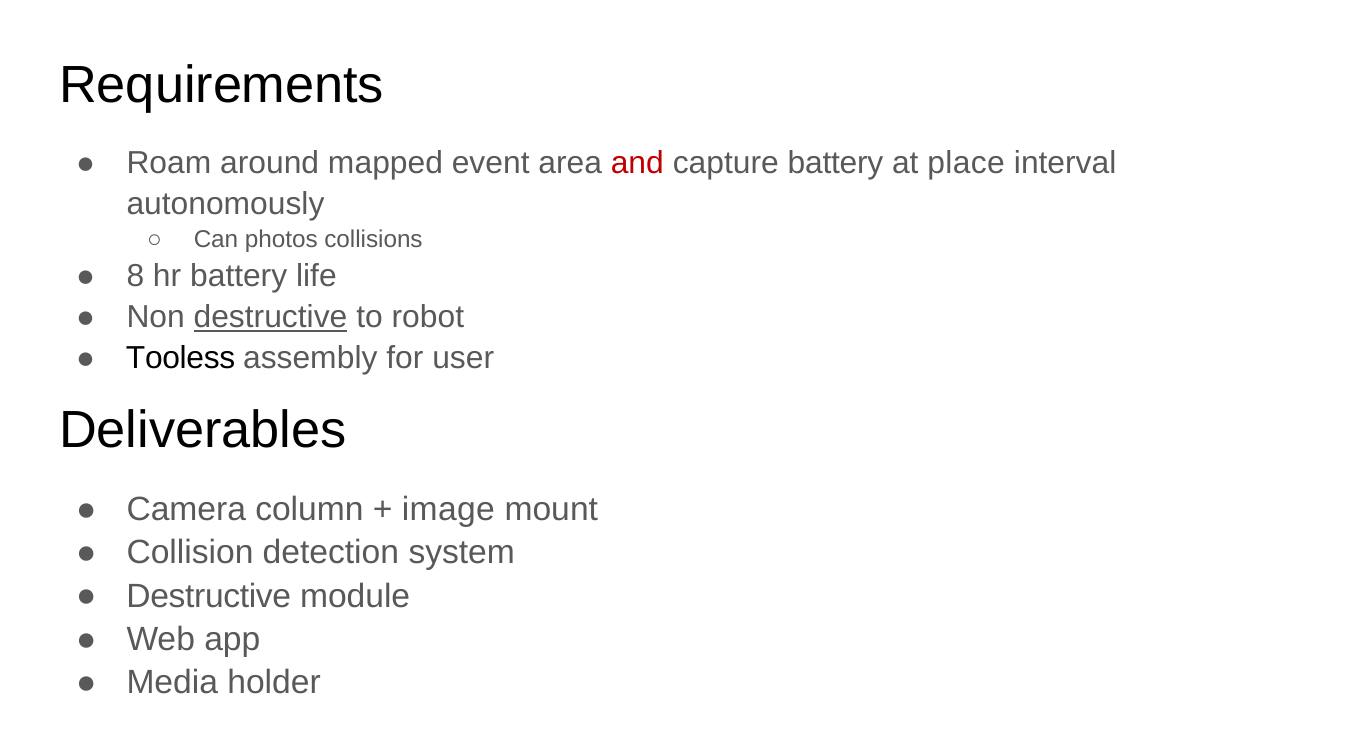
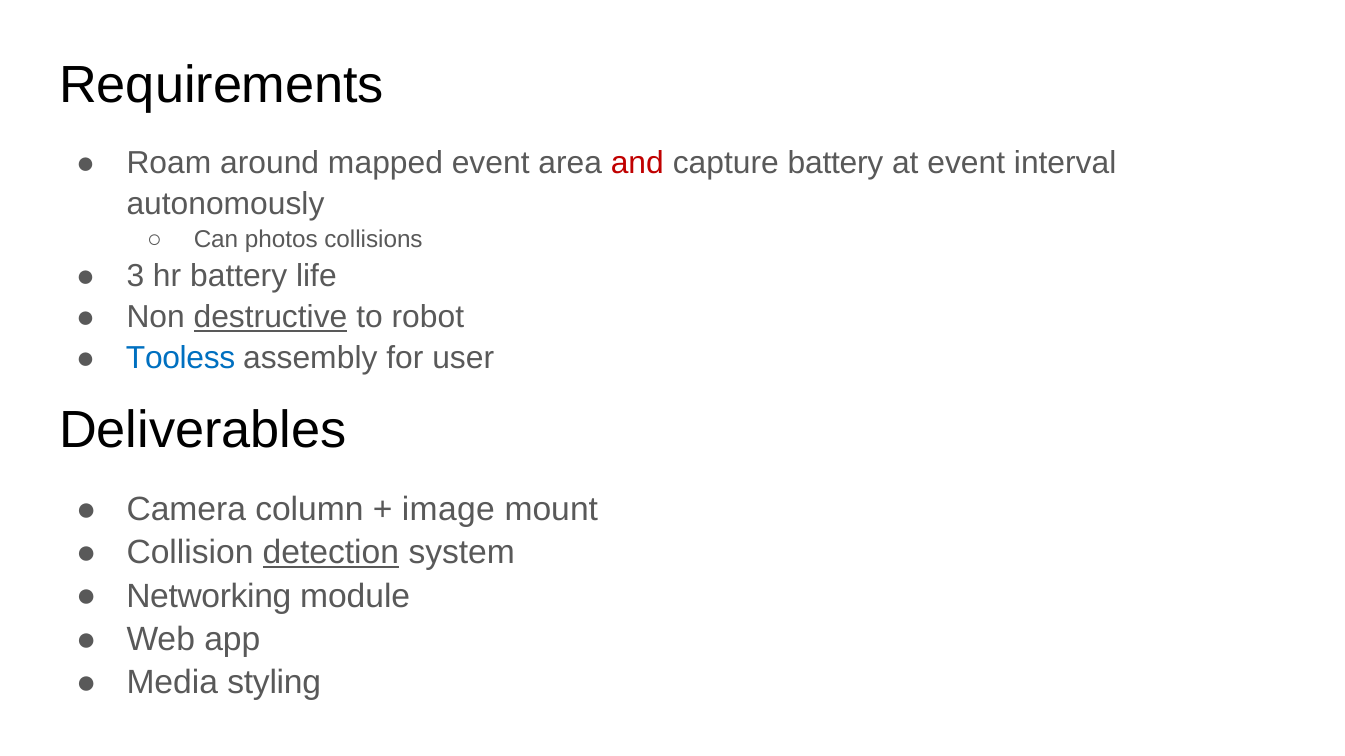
at place: place -> event
8: 8 -> 3
Tooless colour: black -> blue
detection underline: none -> present
Destructive at (209, 596): Destructive -> Networking
holder: holder -> styling
